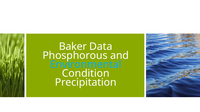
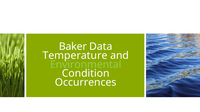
Phosphorous: Phosphorous -> Temperature
Environmental colour: light blue -> light green
Precipitation: Precipitation -> Occurrences
